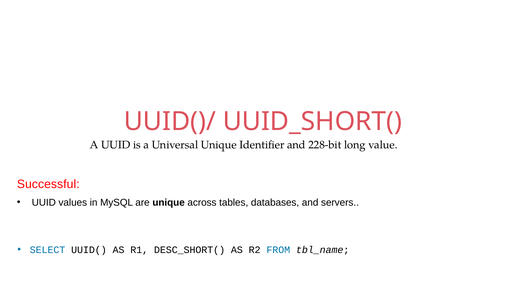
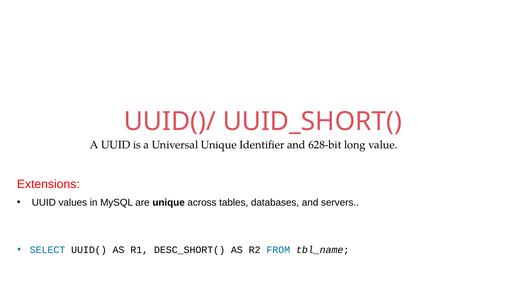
228-bit: 228-bit -> 628-bit
Successful: Successful -> Extensions
